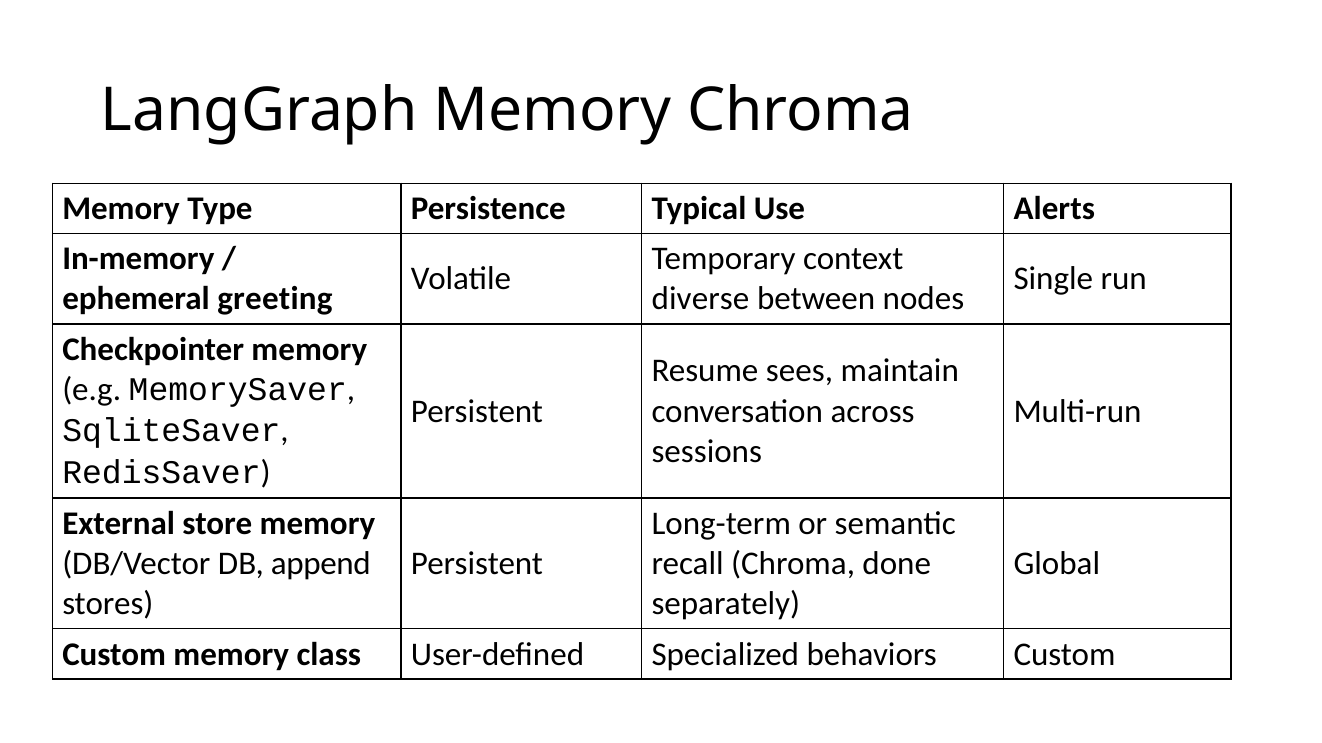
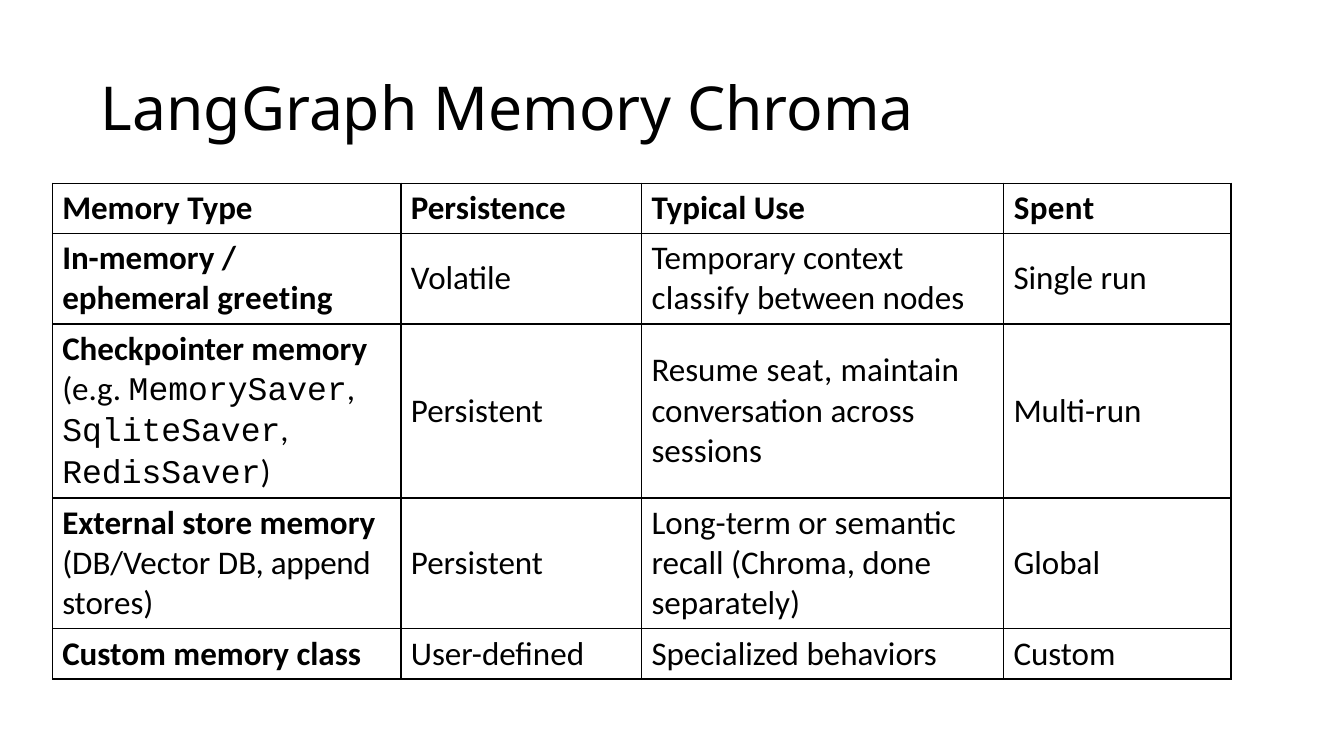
Alerts: Alerts -> Spent
diverse: diverse -> classify
sees: sees -> seat
